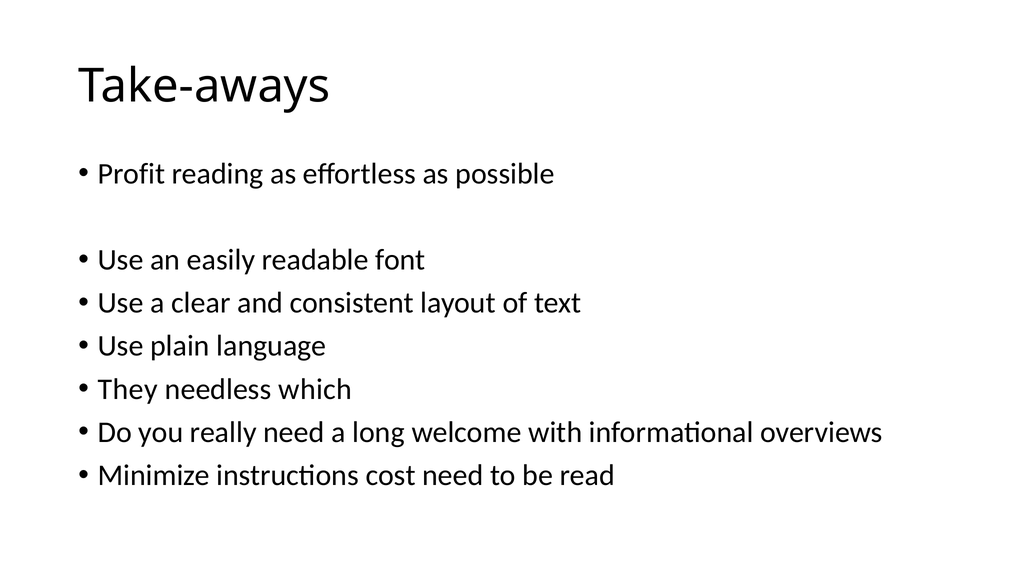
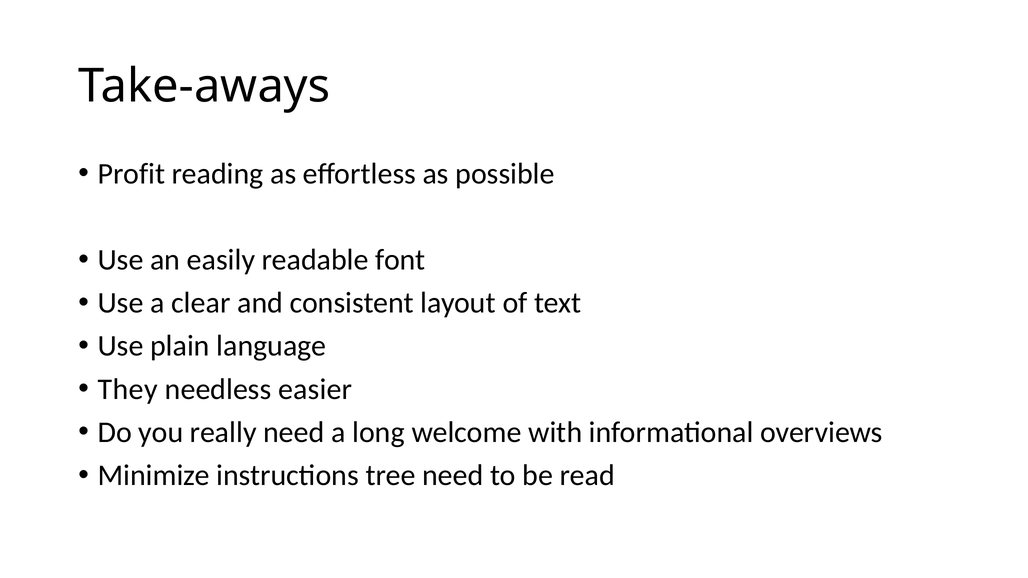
which: which -> easier
cost: cost -> tree
